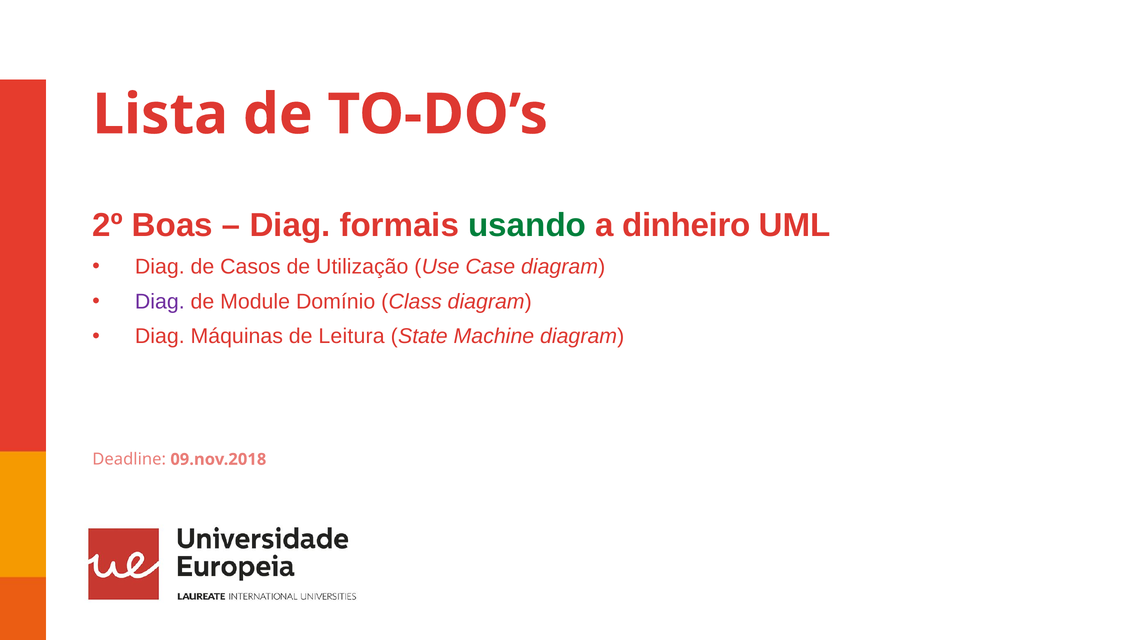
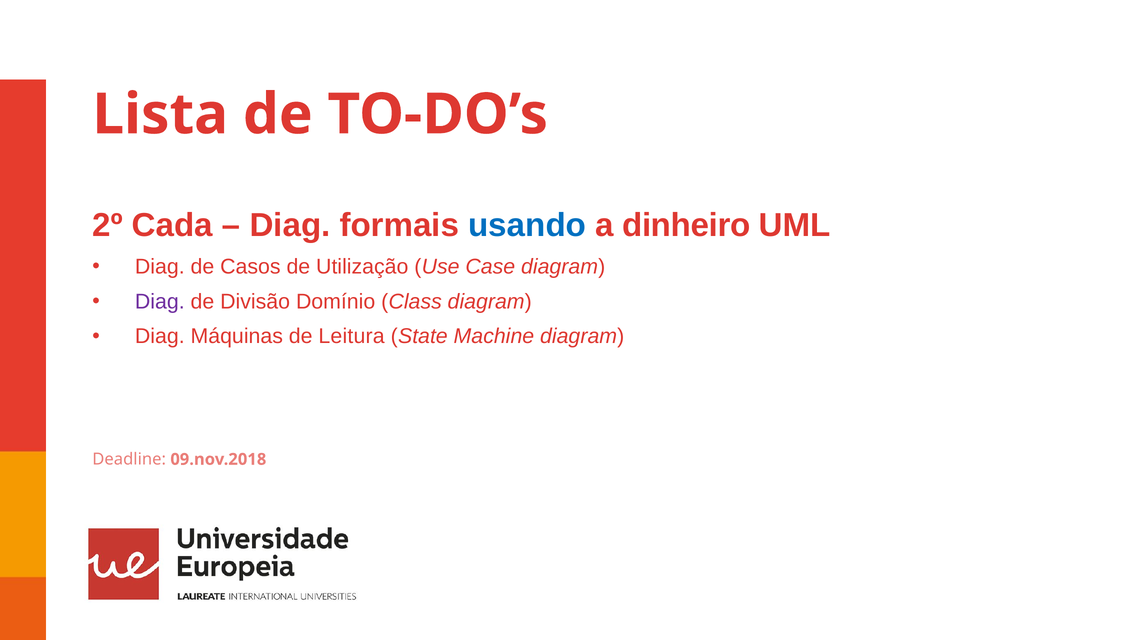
Boas: Boas -> Cada
usando colour: green -> blue
Module: Module -> Divisão
